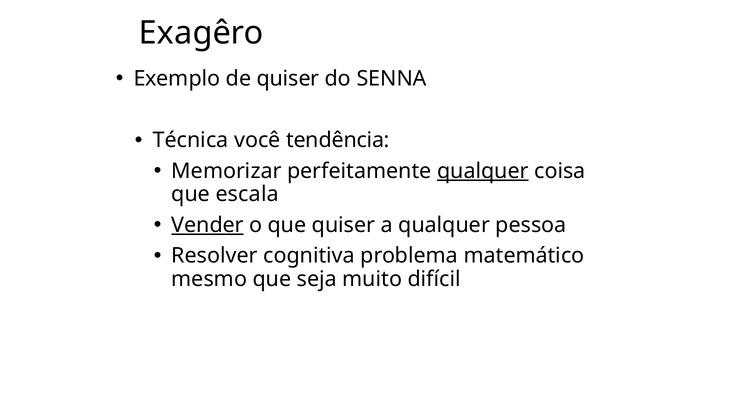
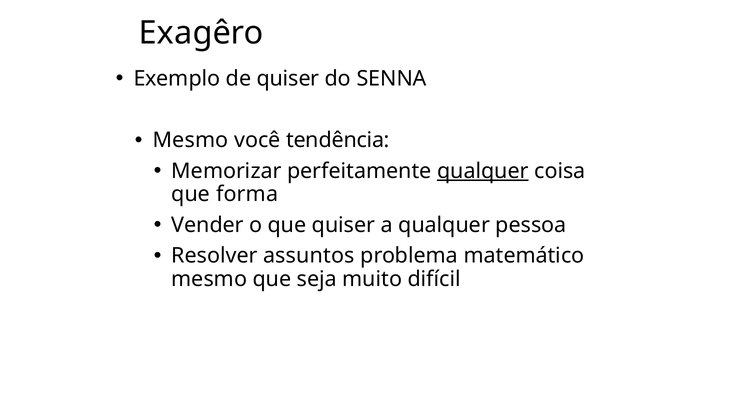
Técnica at (191, 140): Técnica -> Mesmo
escala: escala -> forma
Vender underline: present -> none
cognitiva: cognitiva -> assuntos
